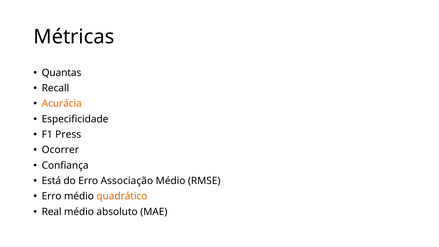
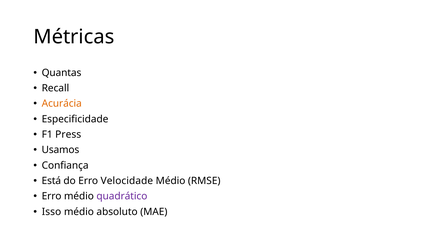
Ocorrer: Ocorrer -> Usamos
Associação: Associação -> Velocidade
quadrático colour: orange -> purple
Real: Real -> Isso
